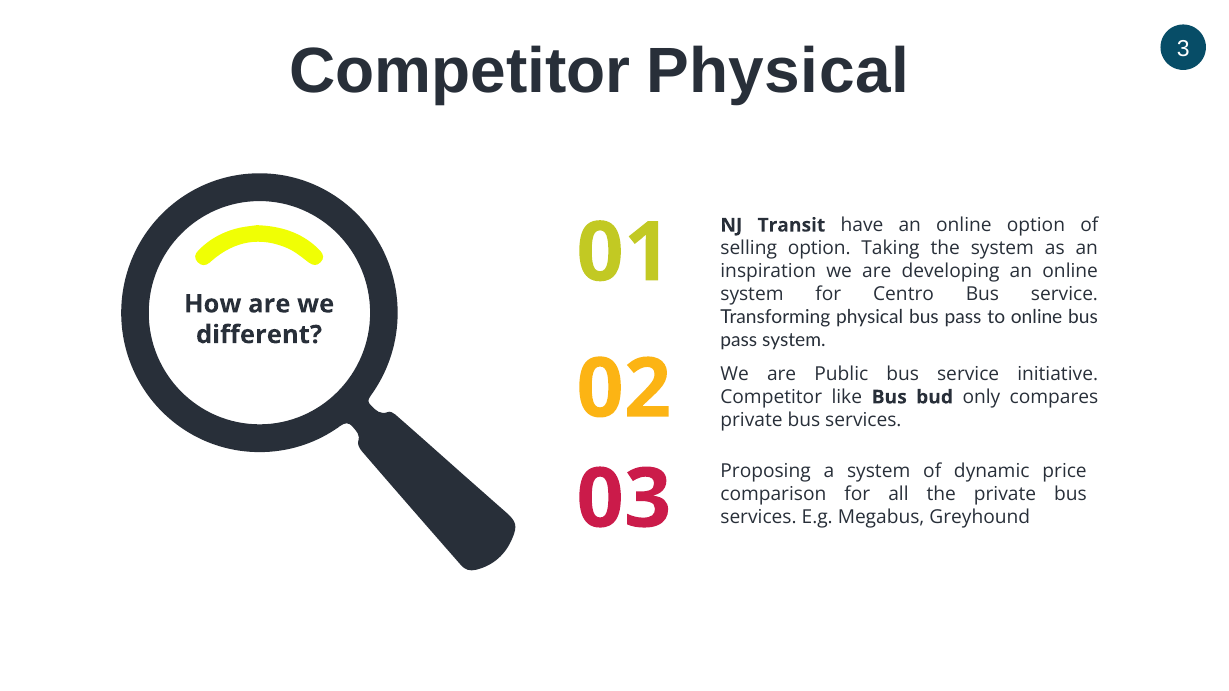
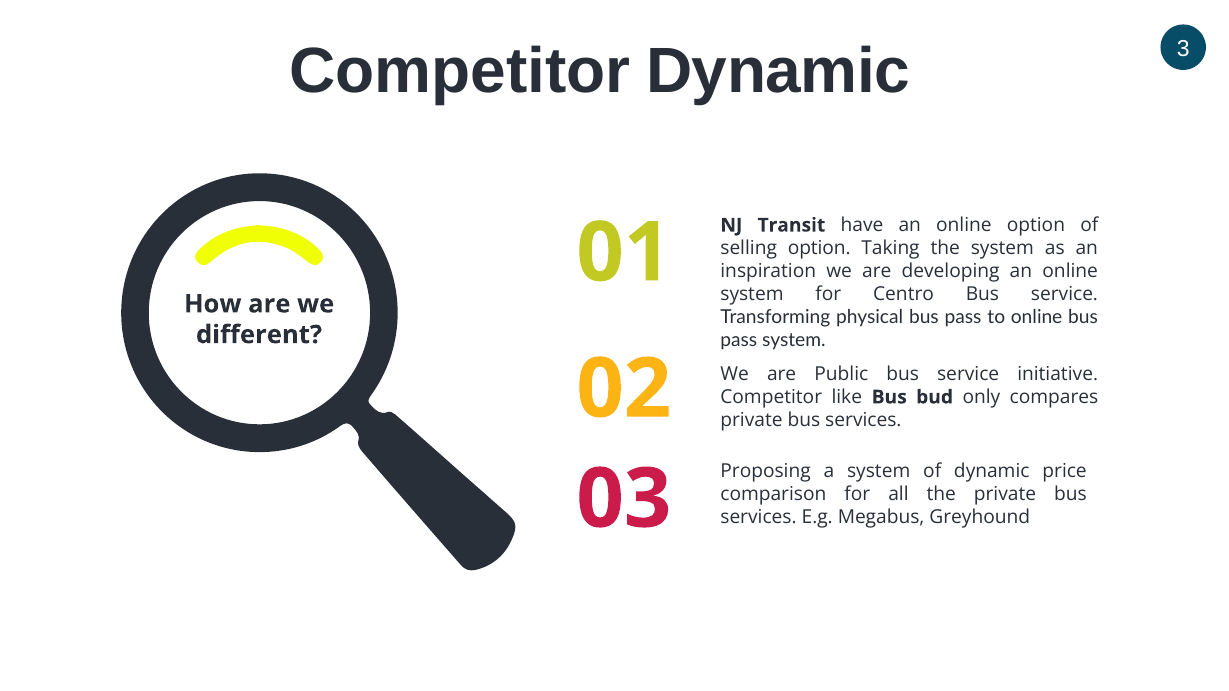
Competitor Physical: Physical -> Dynamic
